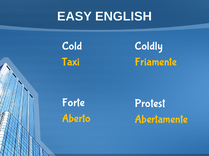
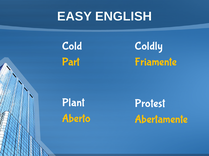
Taxi: Taxi -> Part
Forte: Forte -> Plant
